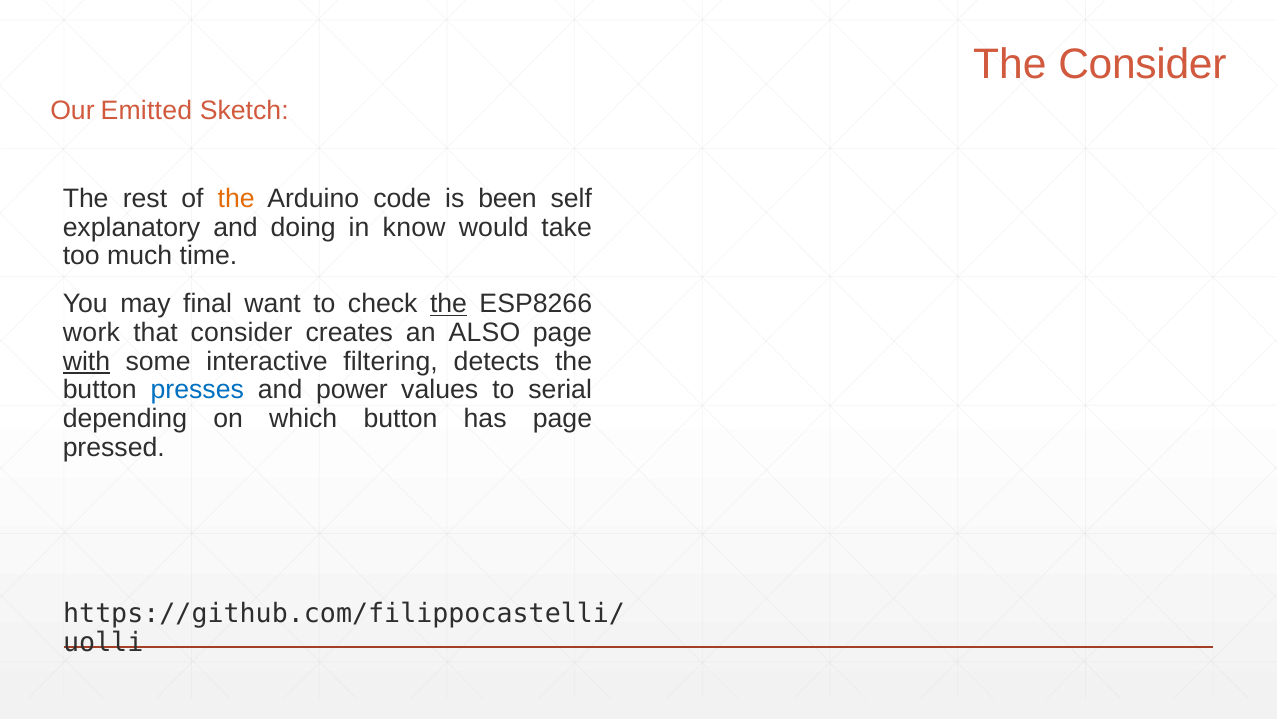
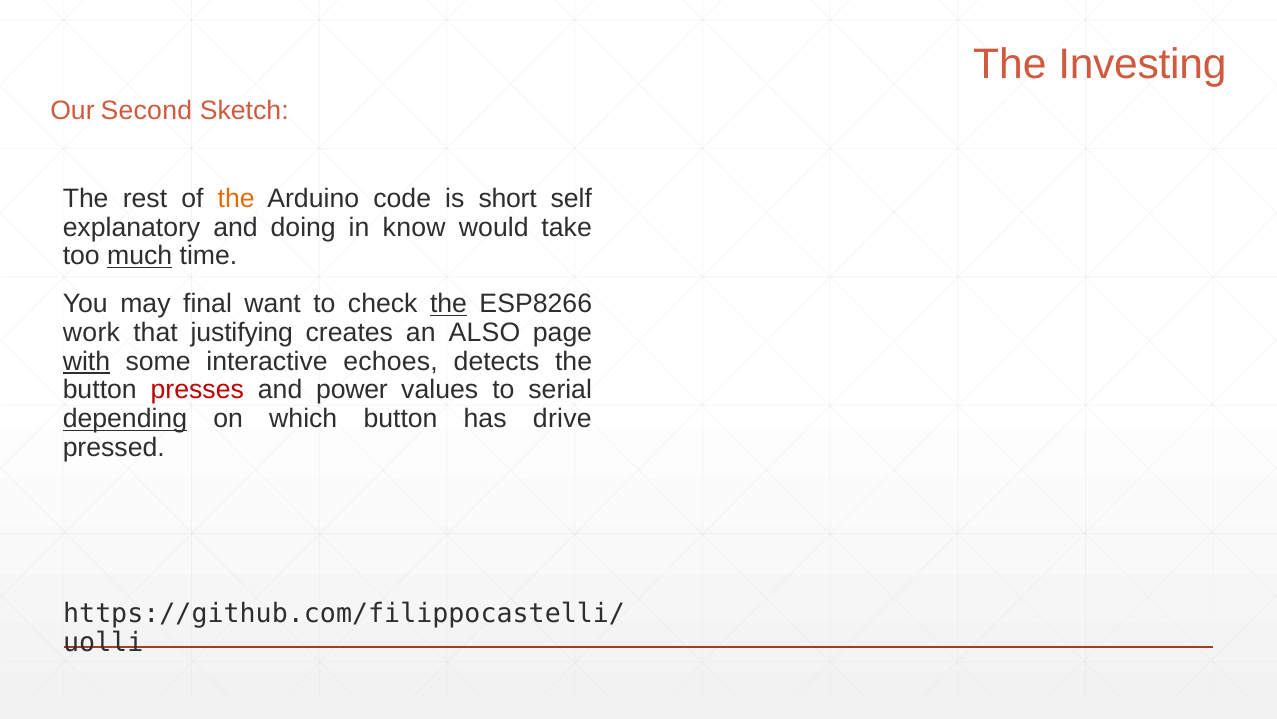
The Consider: Consider -> Investing
Emitted: Emitted -> Second
been: been -> short
much underline: none -> present
that consider: consider -> justifying
filtering: filtering -> echoes
presses colour: blue -> red
depending underline: none -> present
has page: page -> drive
